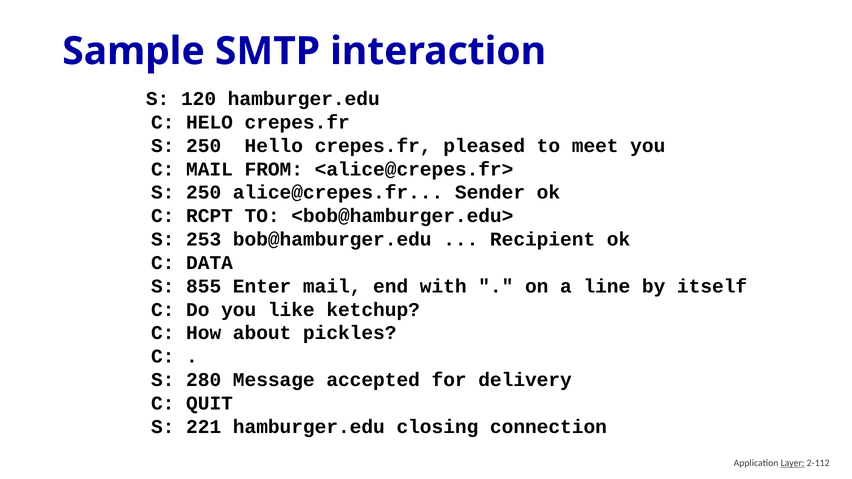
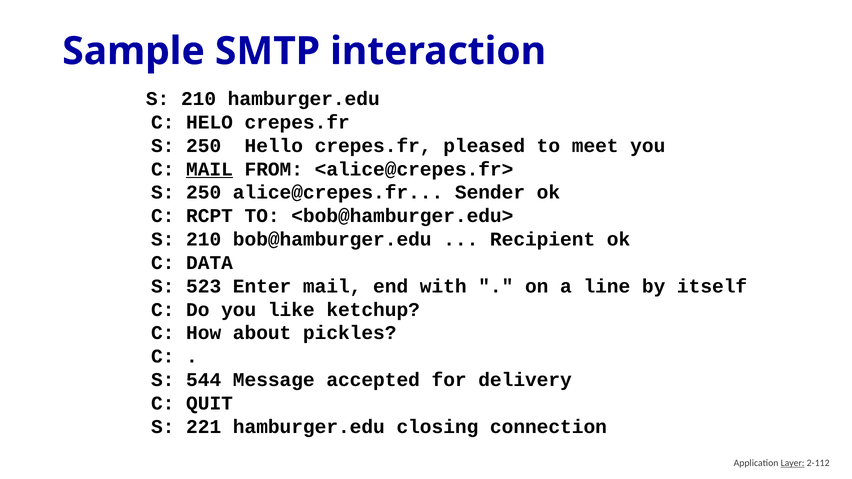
120 at (199, 99): 120 -> 210
MAIL at (209, 169) underline: none -> present
253 at (204, 239): 253 -> 210
855: 855 -> 523
280: 280 -> 544
